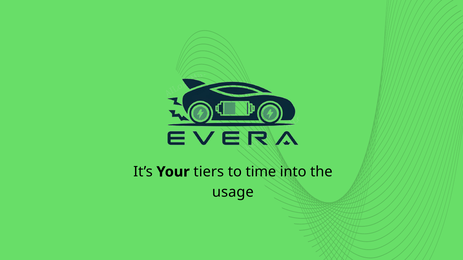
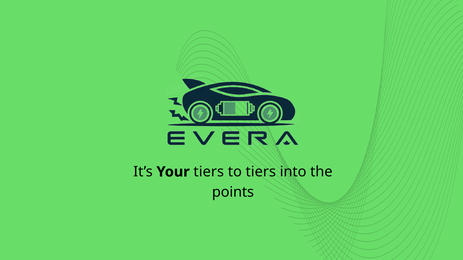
to time: time -> tiers
usage: usage -> points
